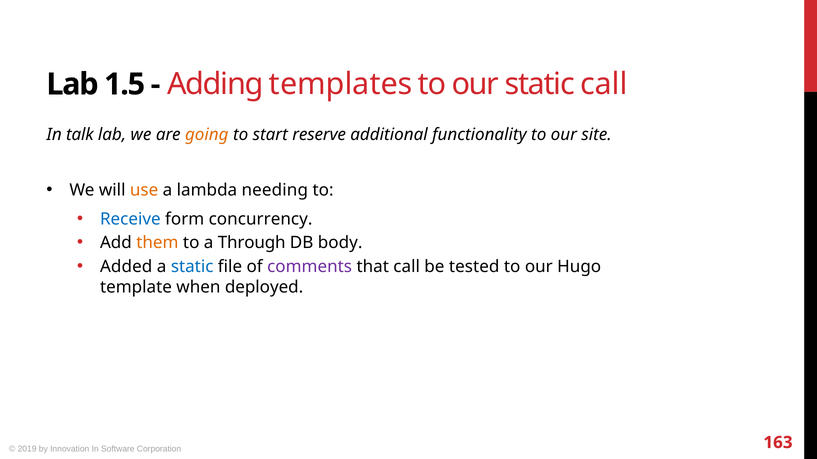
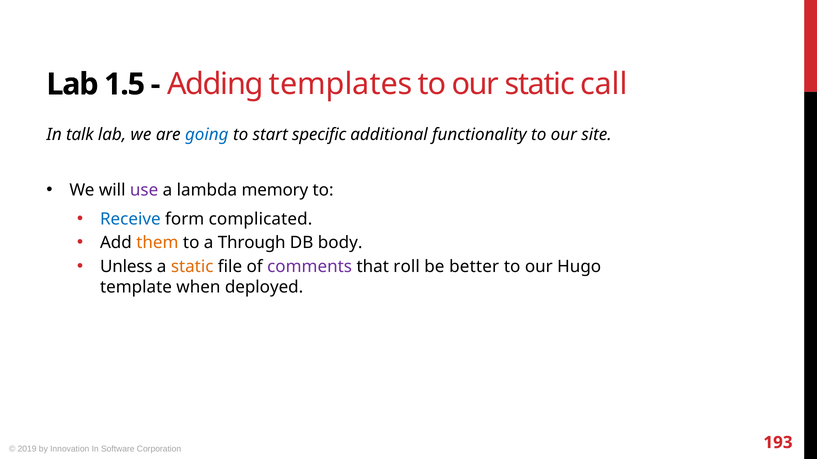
going colour: orange -> blue
reserve: reserve -> specific
use colour: orange -> purple
needing: needing -> memory
concurrency: concurrency -> complicated
Added: Added -> Unless
static at (192, 267) colour: blue -> orange
that call: call -> roll
tested: tested -> better
163: 163 -> 193
